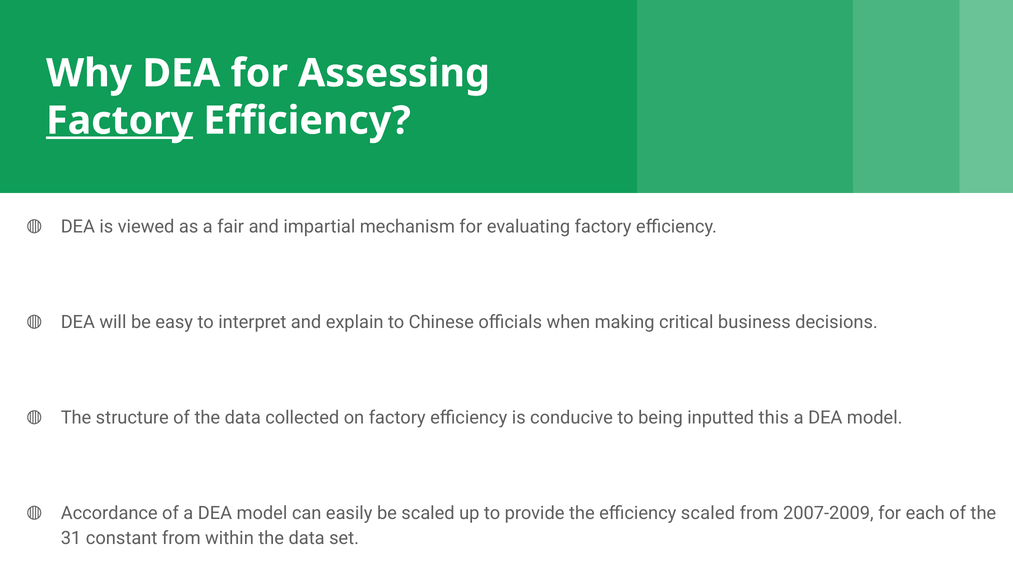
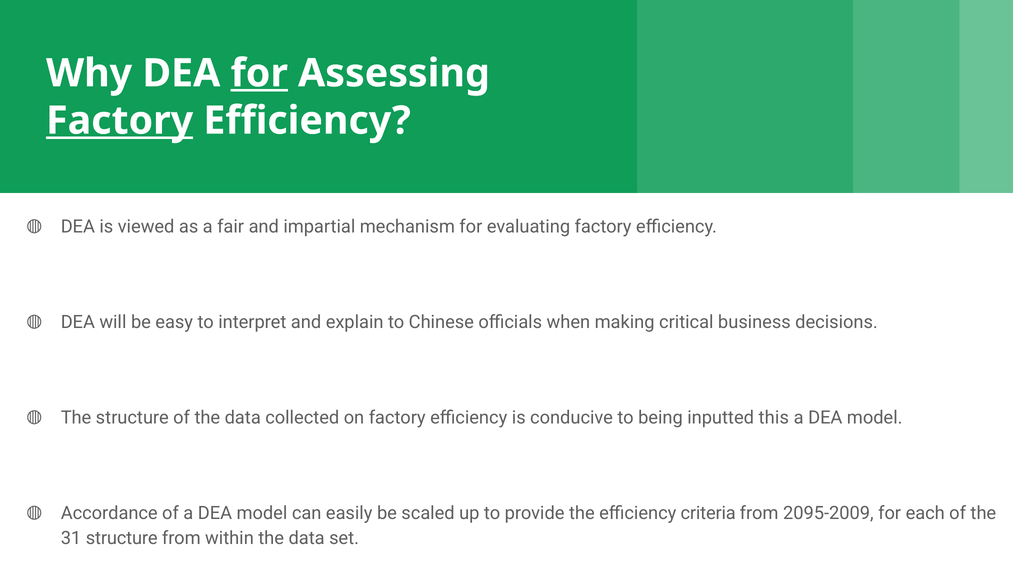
for at (259, 73) underline: none -> present
efficiency scaled: scaled -> criteria
2007-2009: 2007-2009 -> 2095-2009
31 constant: constant -> structure
